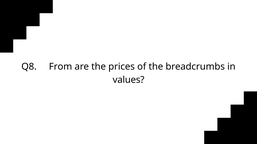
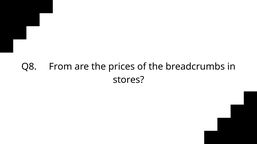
values: values -> stores
